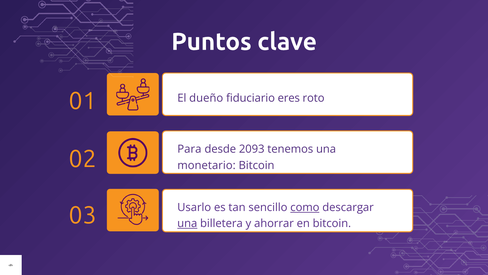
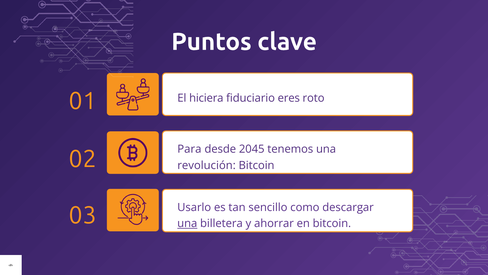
dueño: dueño -> hiciera
2093: 2093 -> 2045
monetario: monetario -> revolución
como underline: present -> none
